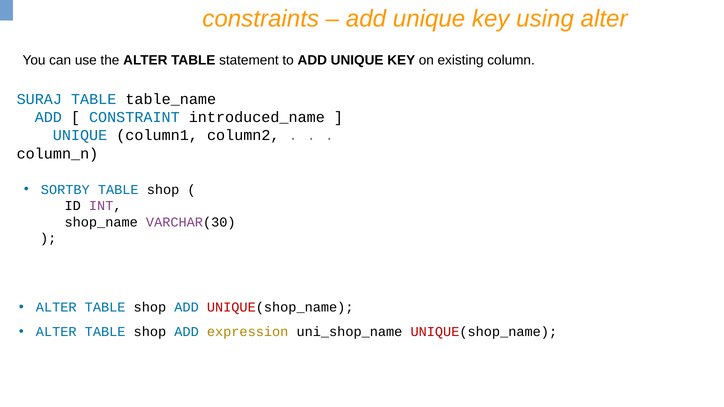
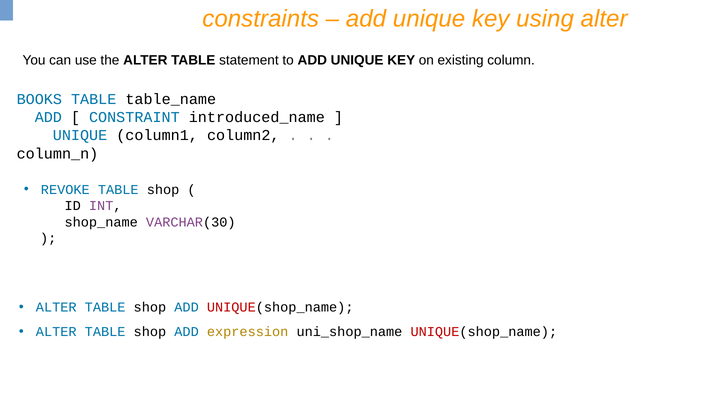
SURAJ: SURAJ -> BOOKS
SORTBY: SORTBY -> REVOKE
